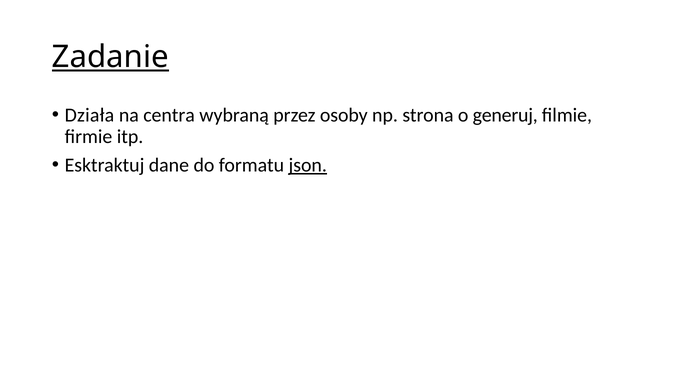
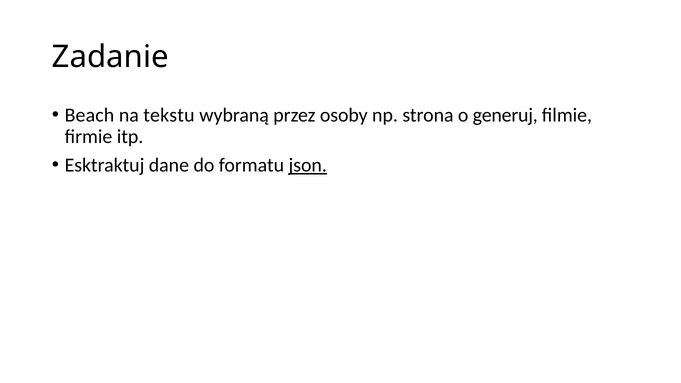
Zadanie underline: present -> none
Działa: Działa -> Beach
centra: centra -> tekstu
